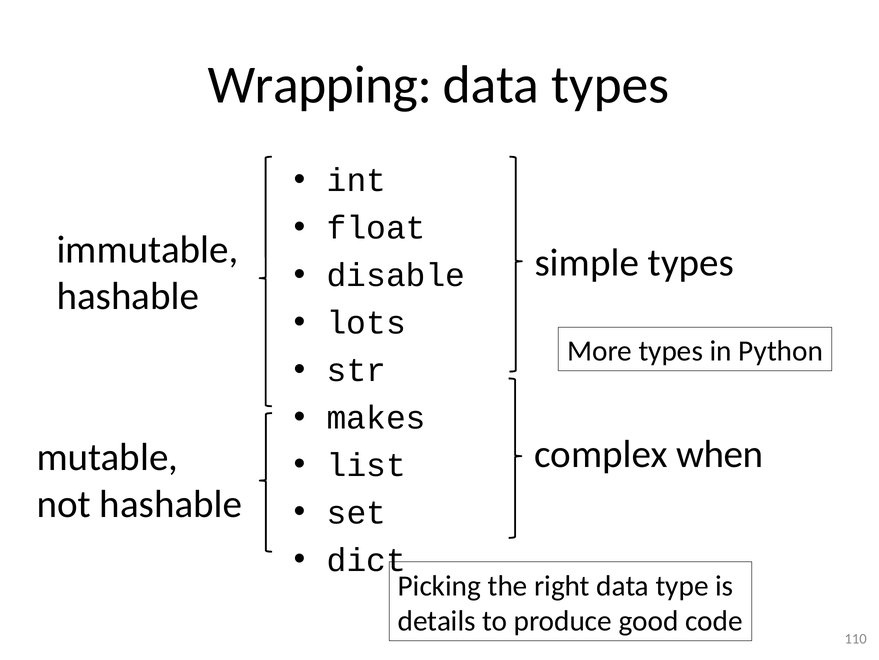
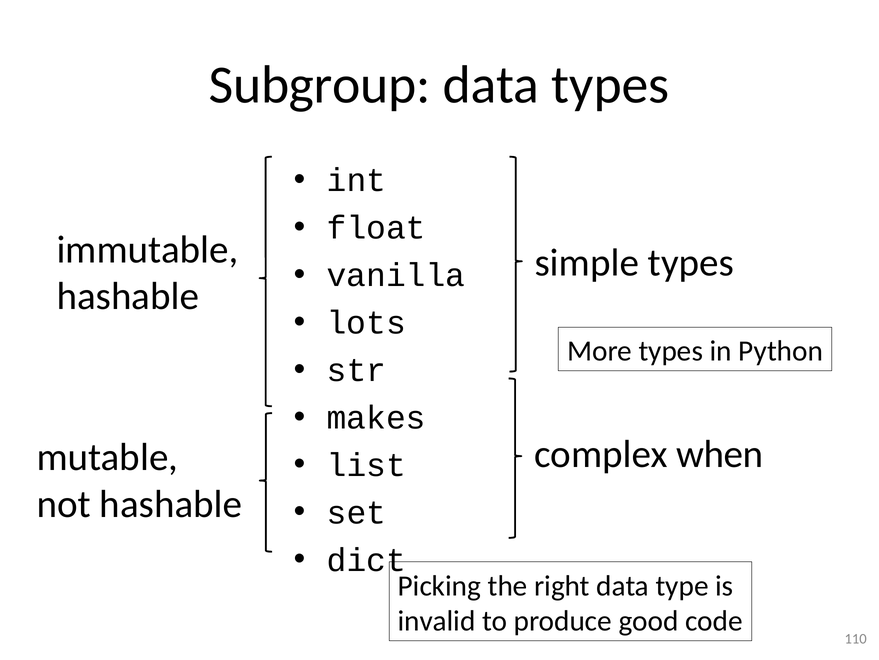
Wrapping: Wrapping -> Subgroup
disable: disable -> vanilla
details: details -> invalid
